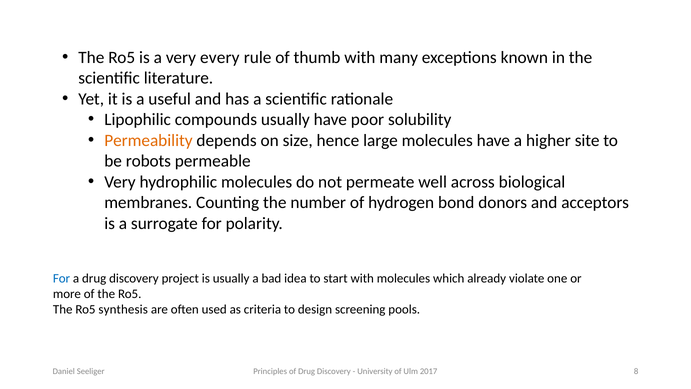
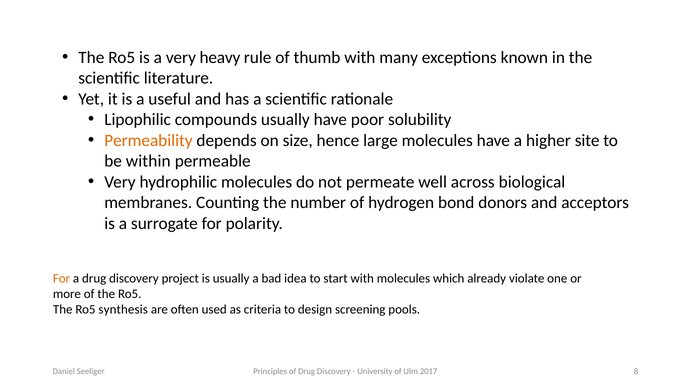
every: every -> heavy
robots: robots -> within
For at (62, 278) colour: blue -> orange
